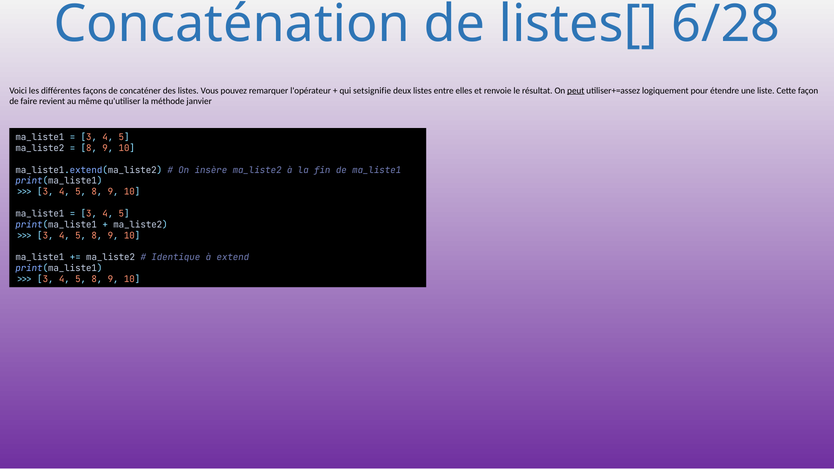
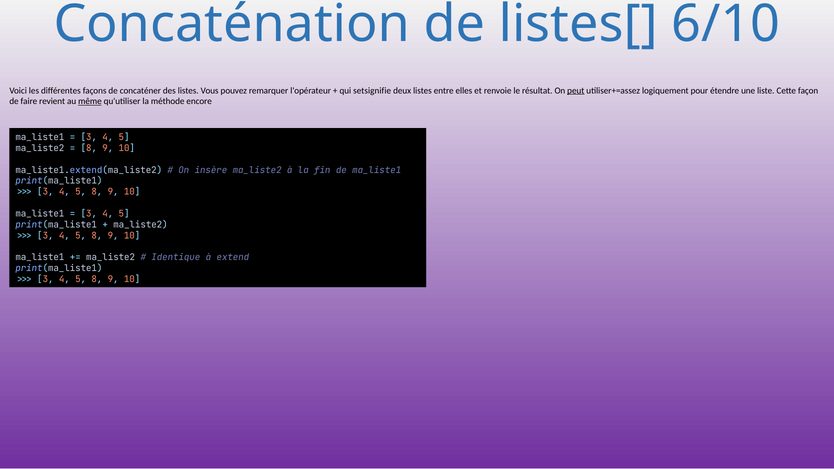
6/28: 6/28 -> 6/10
même underline: none -> present
janvier: janvier -> encore
